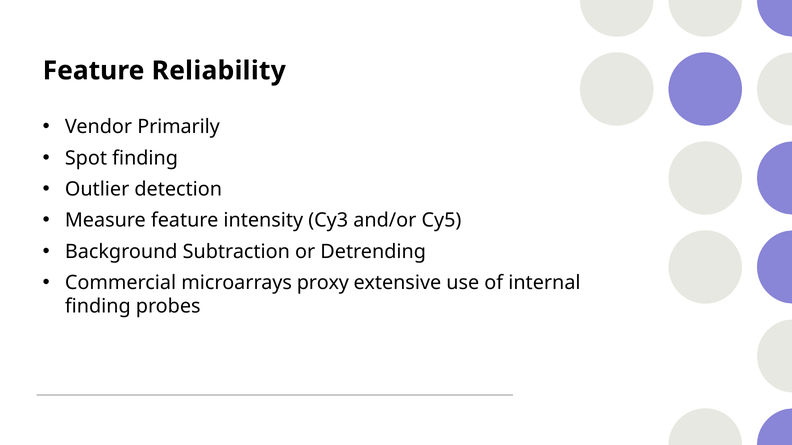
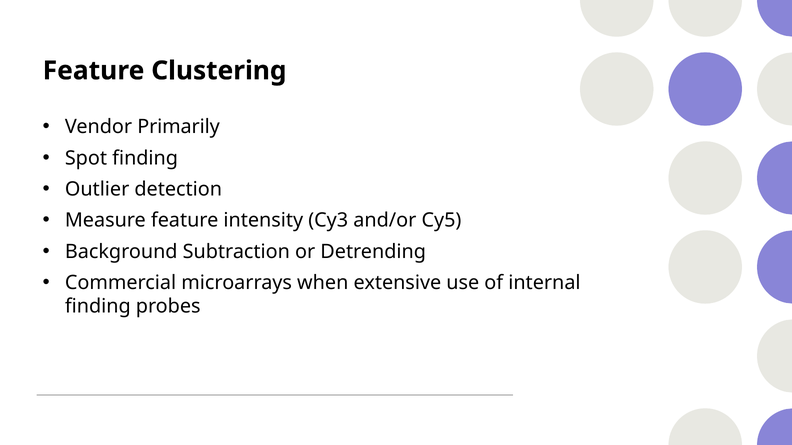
Reliability: Reliability -> Clustering
proxy: proxy -> when
